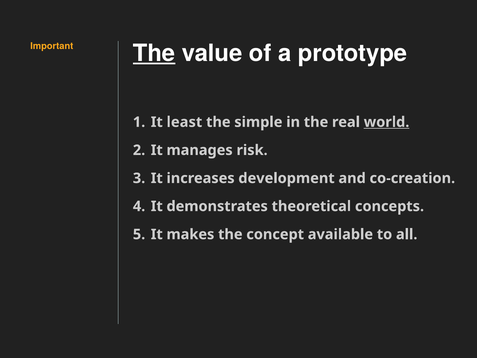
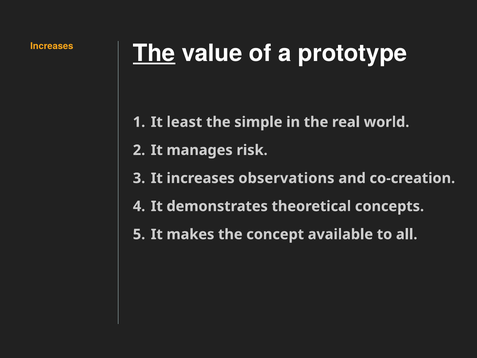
Important at (52, 46): Important -> Increases
world underline: present -> none
development: development -> observations
